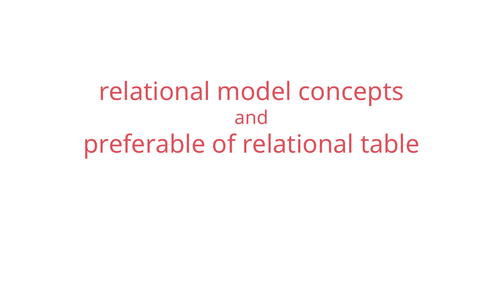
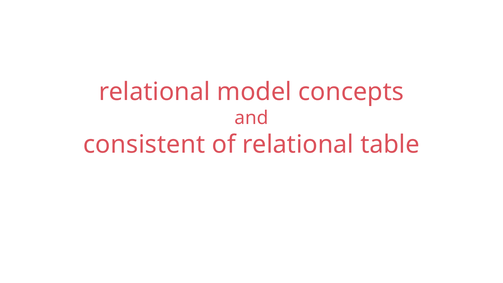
preferable: preferable -> consistent
